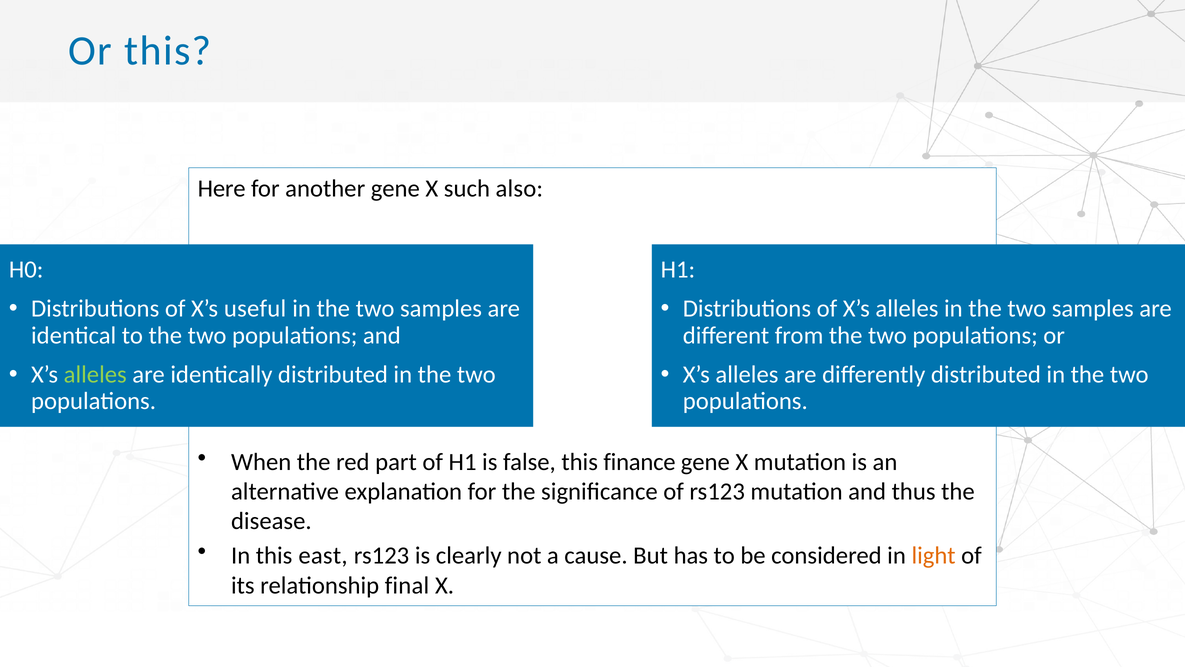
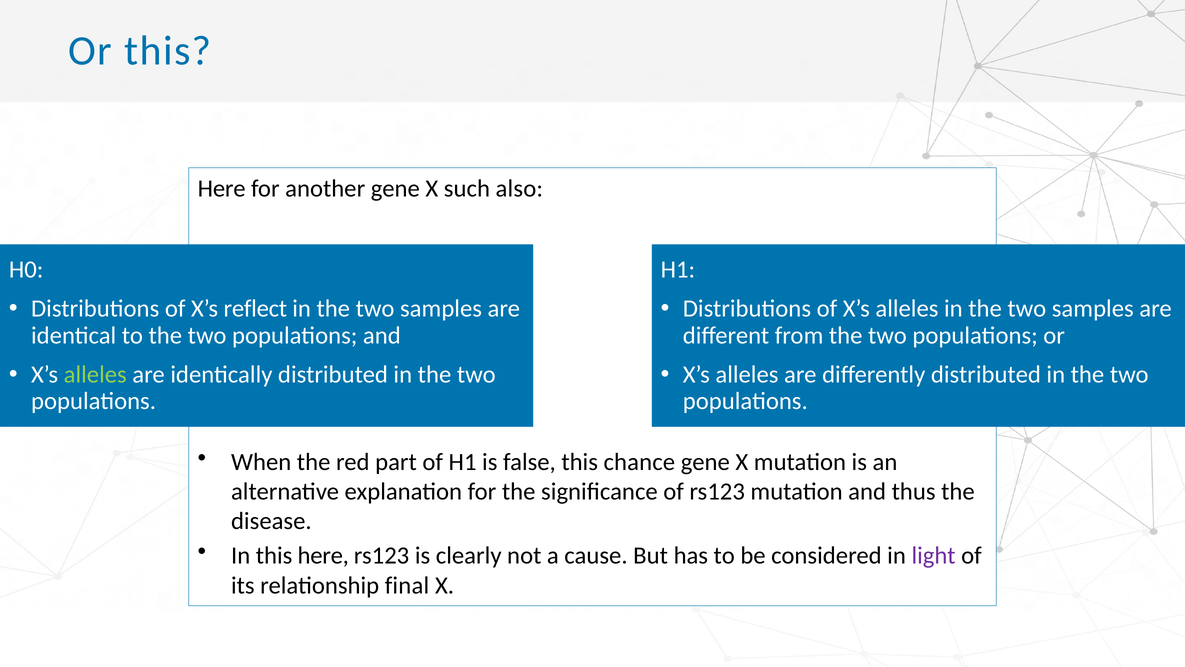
useful: useful -> reflect
finance: finance -> chance
this east: east -> here
light colour: orange -> purple
